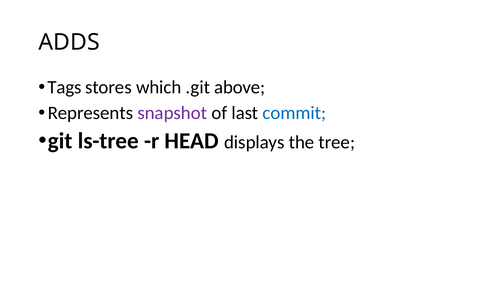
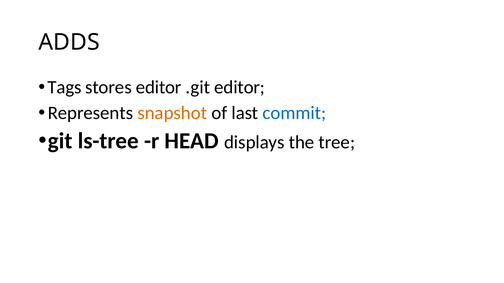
stores which: which -> editor
.git above: above -> editor
snapshot colour: purple -> orange
